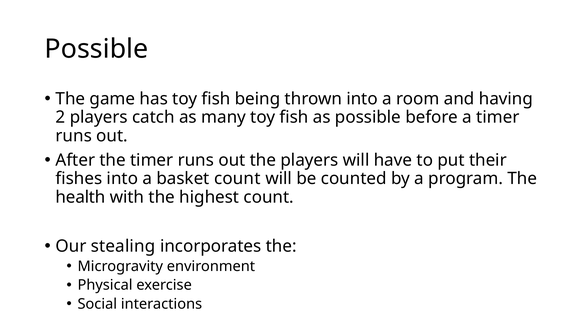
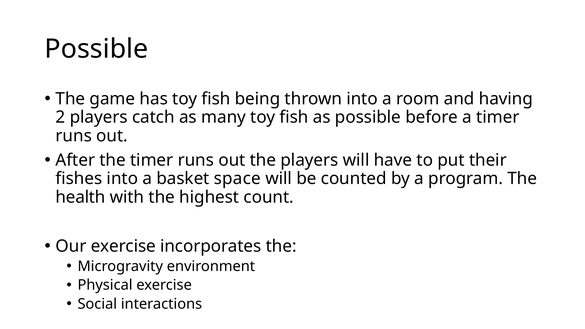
basket count: count -> space
Our stealing: stealing -> exercise
